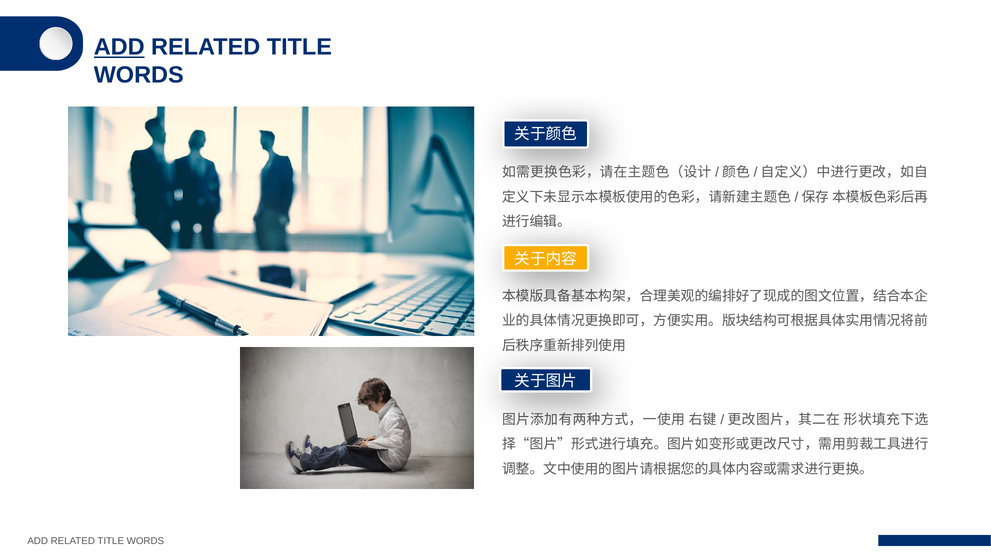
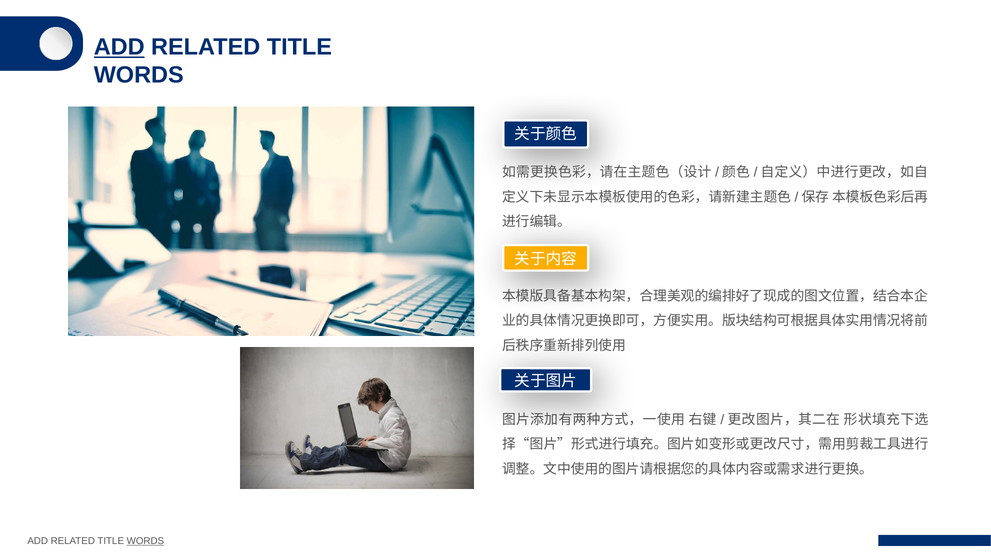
WORDS at (145, 541) underline: none -> present
